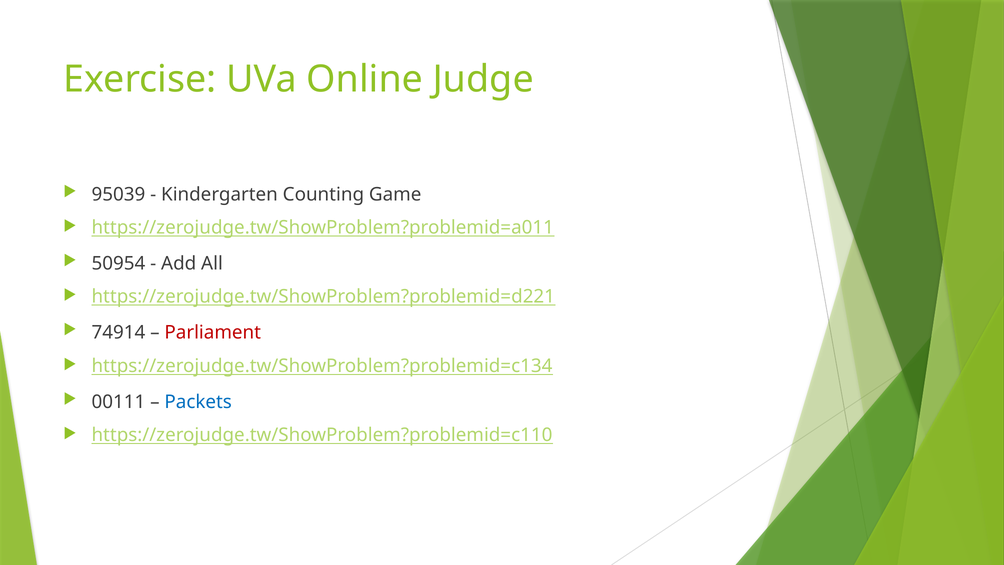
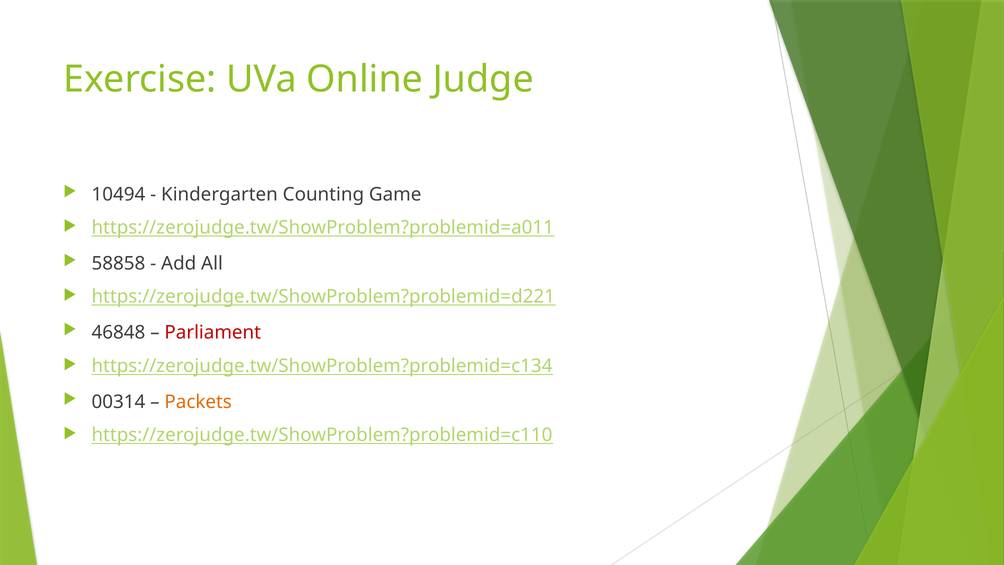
95039: 95039 -> 10494
50954: 50954 -> 58858
74914: 74914 -> 46848
00111: 00111 -> 00314
Packets colour: blue -> orange
